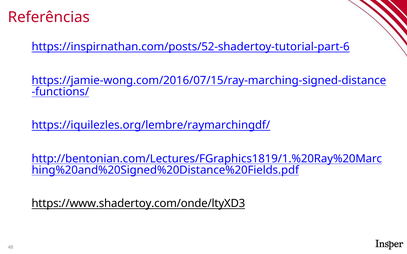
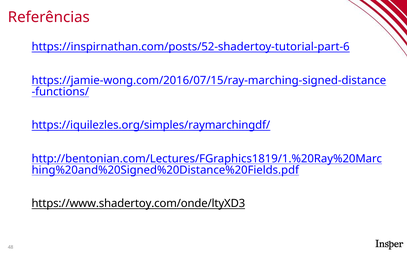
https://iquilezles.org/lembre/raymarchingdf/: https://iquilezles.org/lembre/raymarchingdf/ -> https://iquilezles.org/simples/raymarchingdf/
